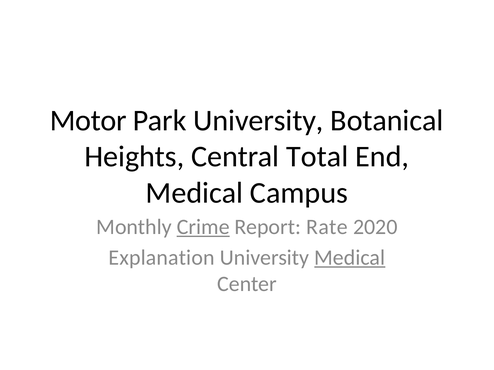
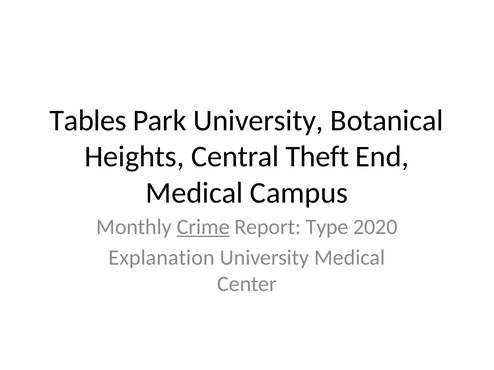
Motor: Motor -> Tables
Total: Total -> Theft
Rate: Rate -> Type
Medical at (350, 258) underline: present -> none
